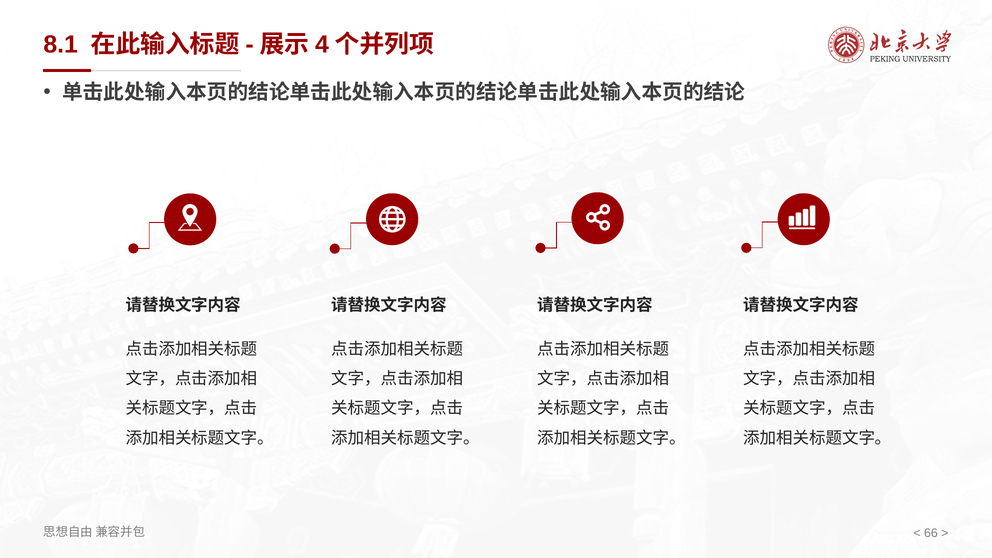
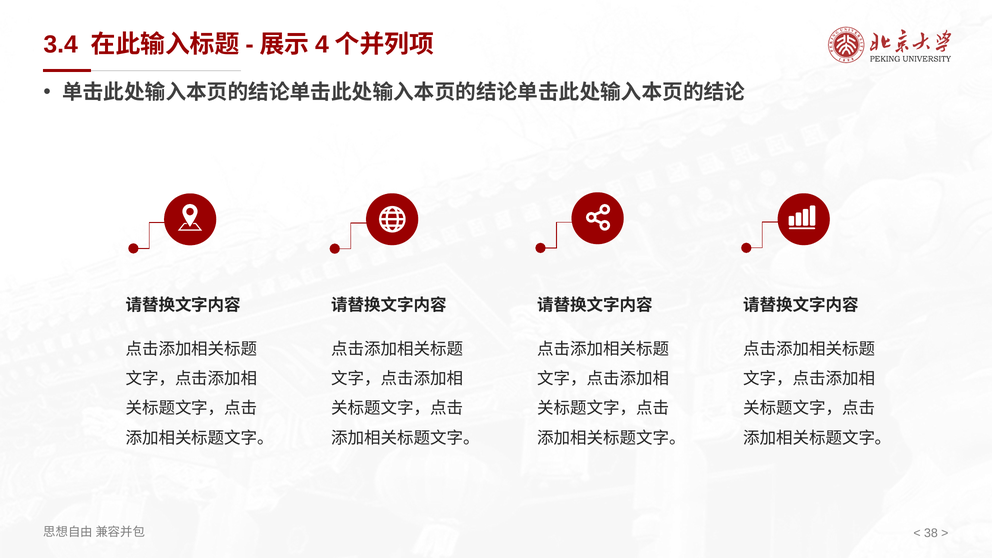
8.1: 8.1 -> 3.4
66: 66 -> 38
